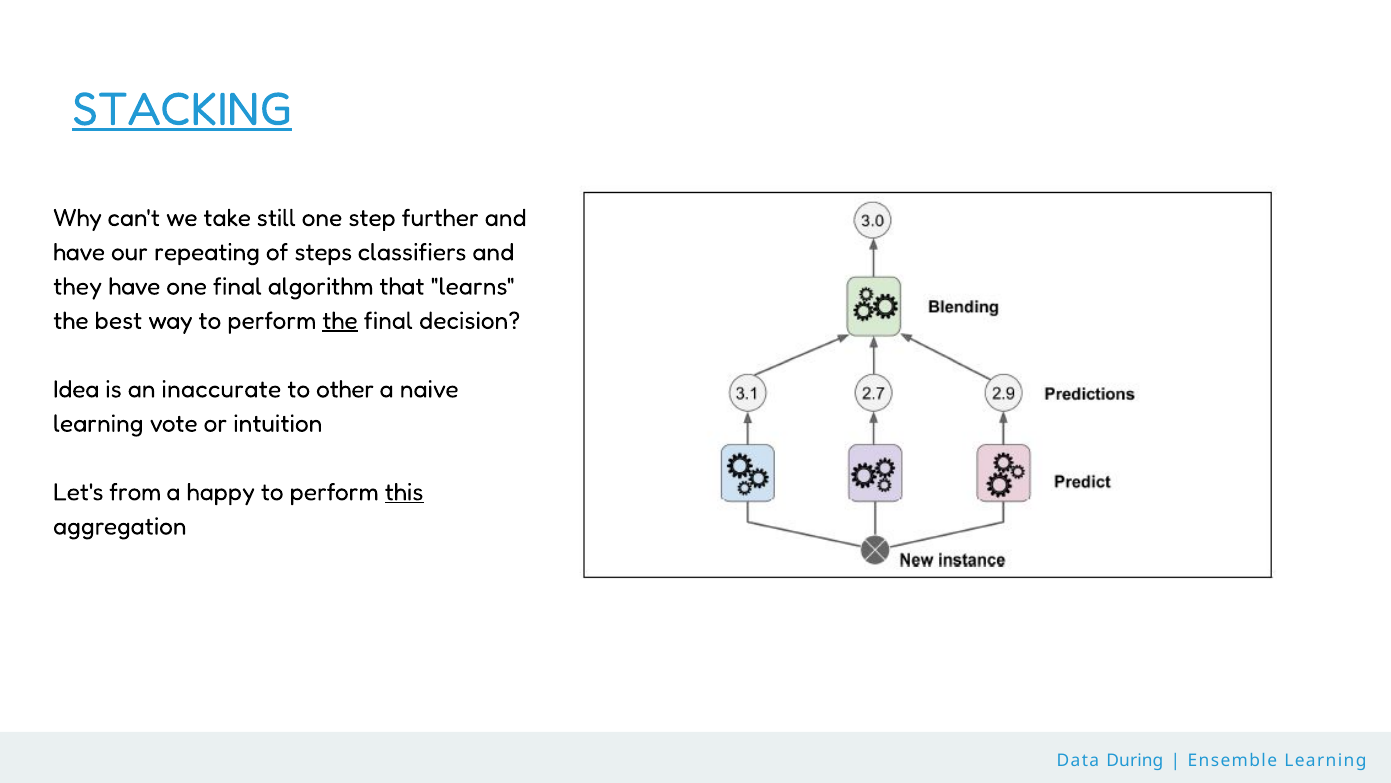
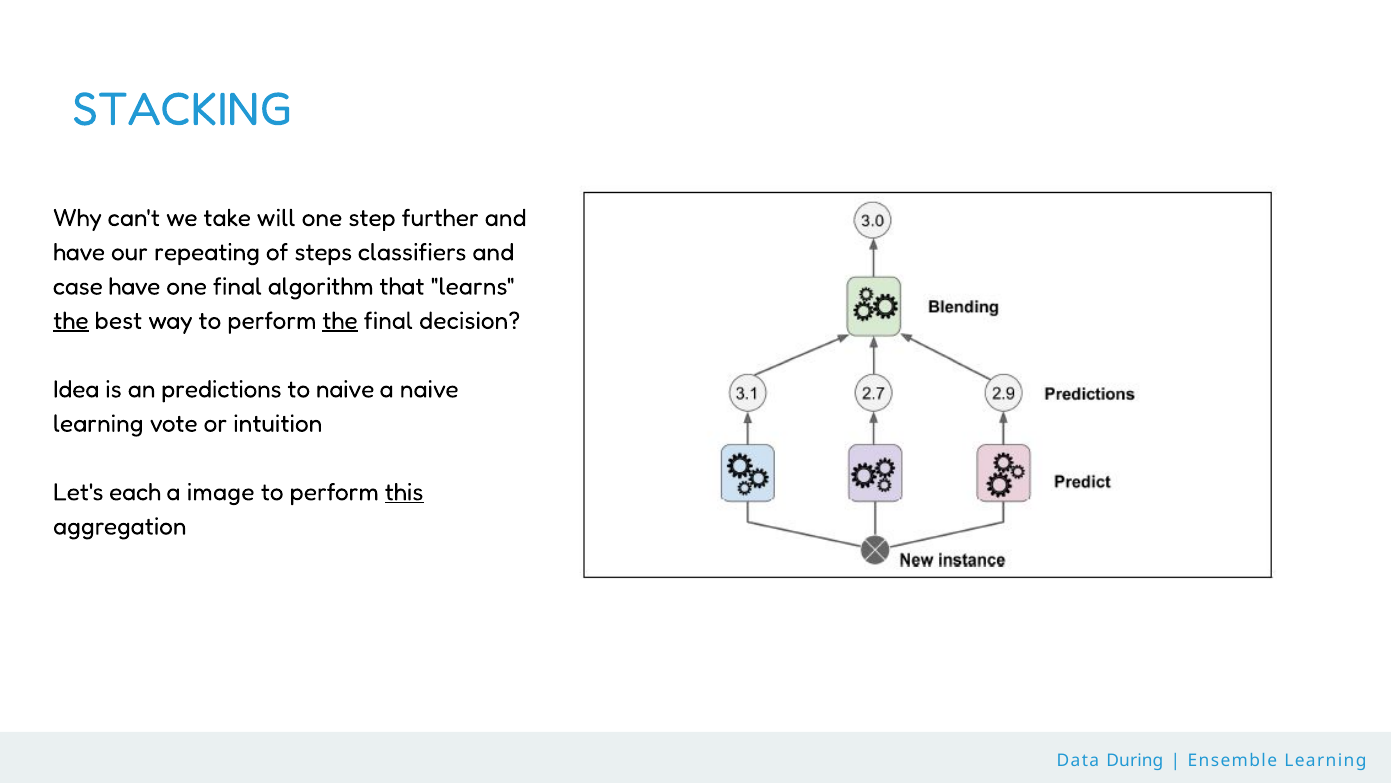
STACKING underline: present -> none
still: still -> will
they: they -> case
the at (71, 320) underline: none -> present
inaccurate: inaccurate -> predictions
to other: other -> naive
from: from -> each
happy: happy -> image
